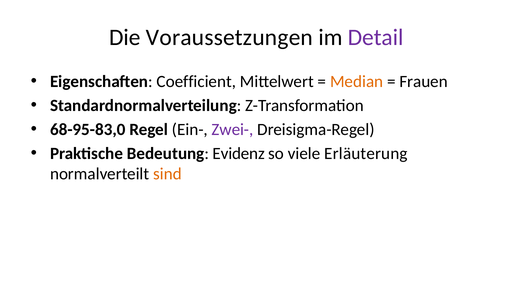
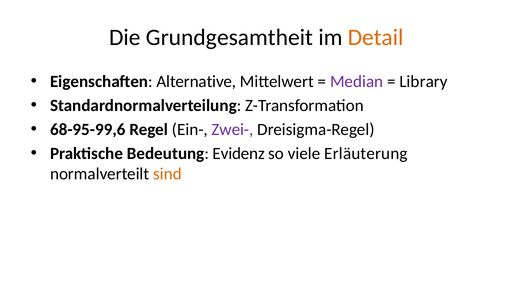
Voraussetzungen: Voraussetzungen -> Grundgesamtheit
Detail colour: purple -> orange
Coefficient: Coefficient -> Alternative
Median colour: orange -> purple
Frauen: Frauen -> Library
68-95-83,0: 68-95-83,0 -> 68-95-99,6
